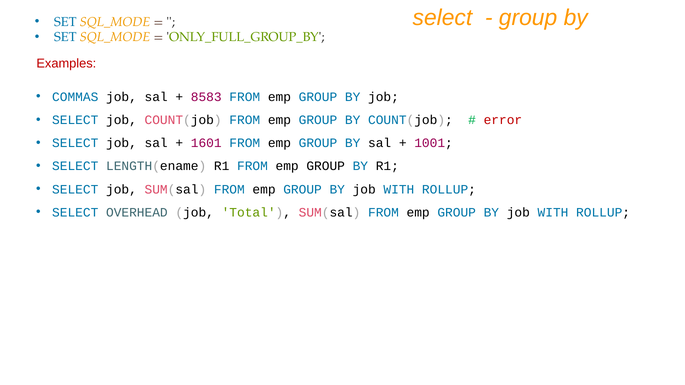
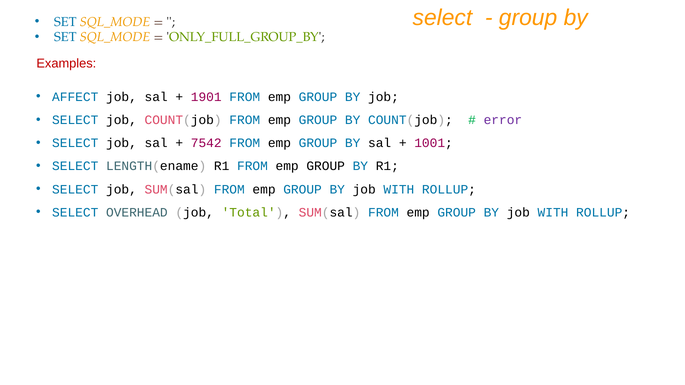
COMMAS: COMMAS -> AFFECT
8583: 8583 -> 1901
error colour: red -> purple
1601: 1601 -> 7542
